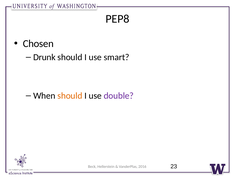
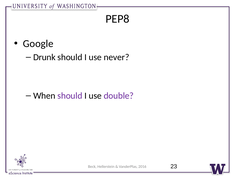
Chosen: Chosen -> Google
smart: smart -> never
should at (70, 95) colour: orange -> purple
